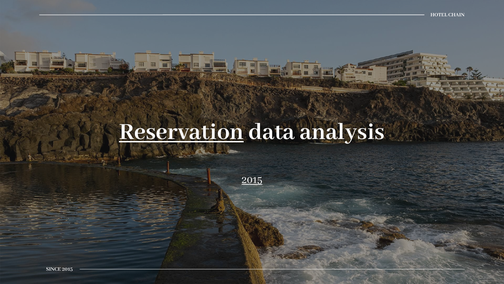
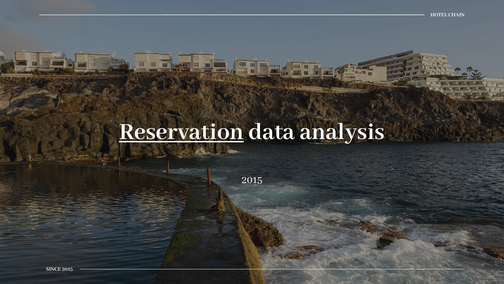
2015 at (252, 179) underline: present -> none
